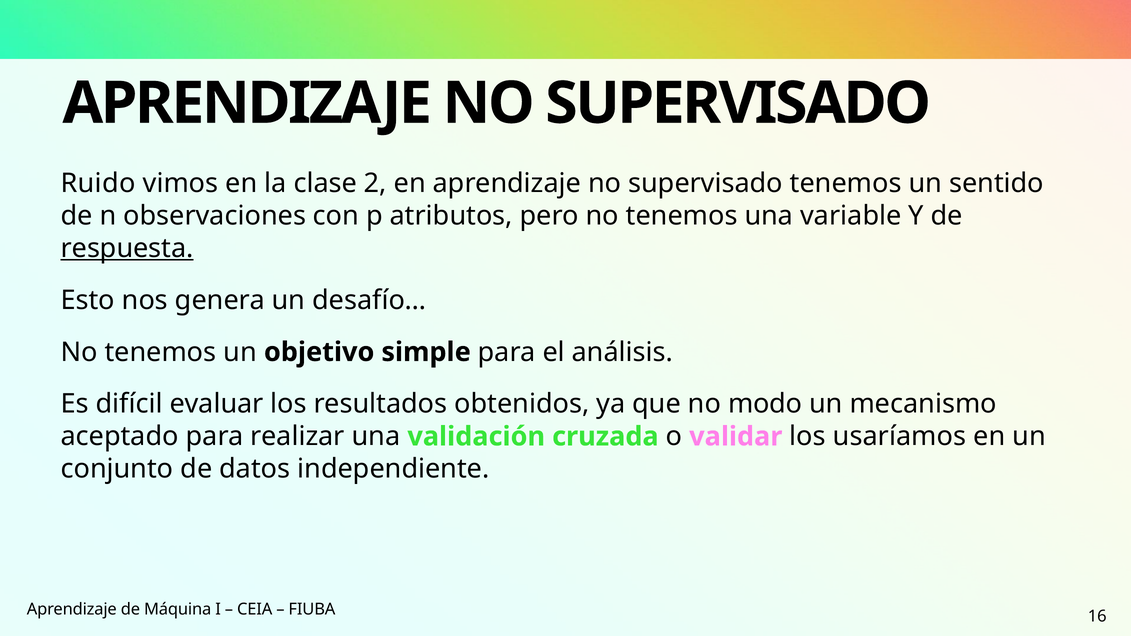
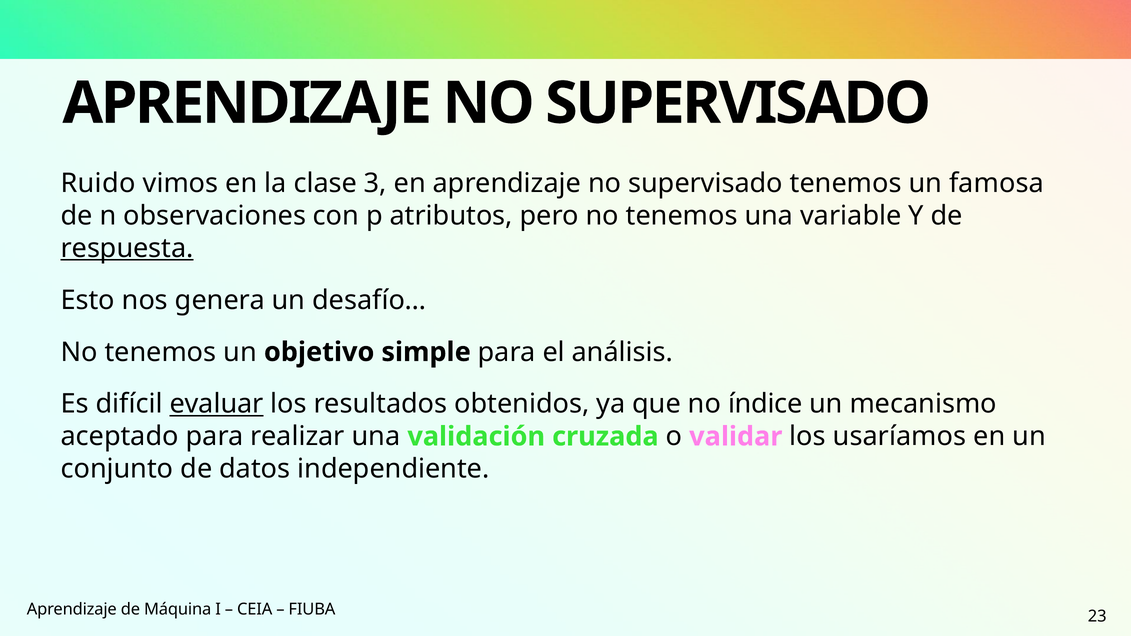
2: 2 -> 3
sentido: sentido -> famosa
evaluar underline: none -> present
modo: modo -> índice
16: 16 -> 23
